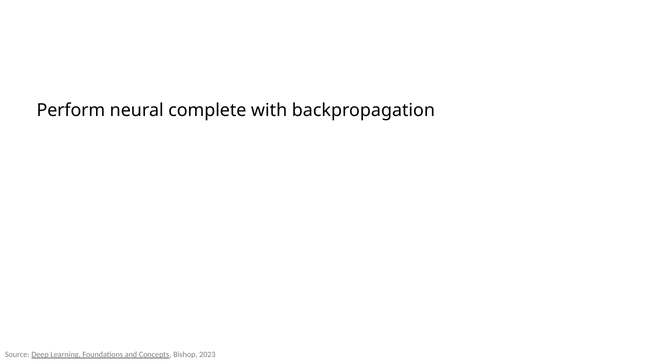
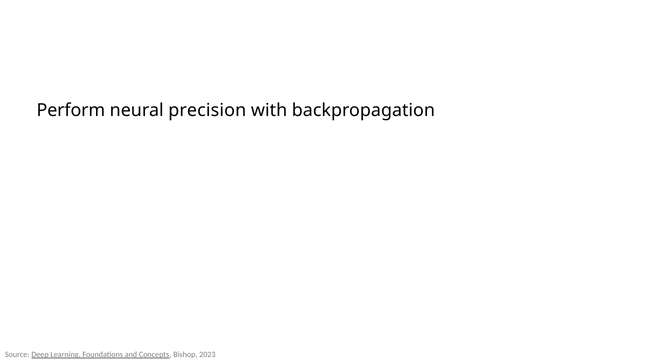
complete: complete -> precision
